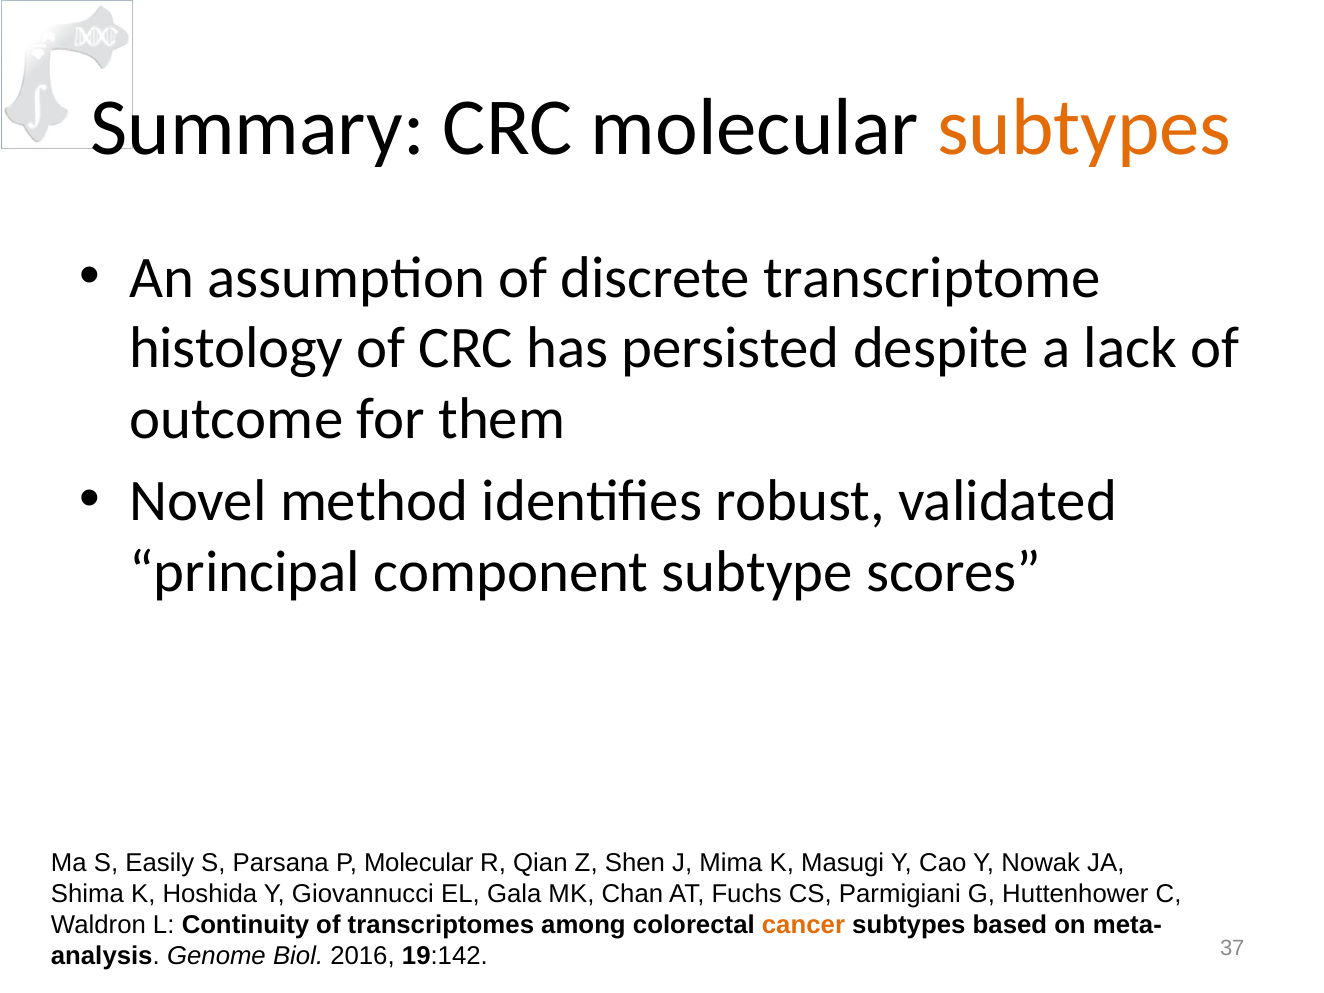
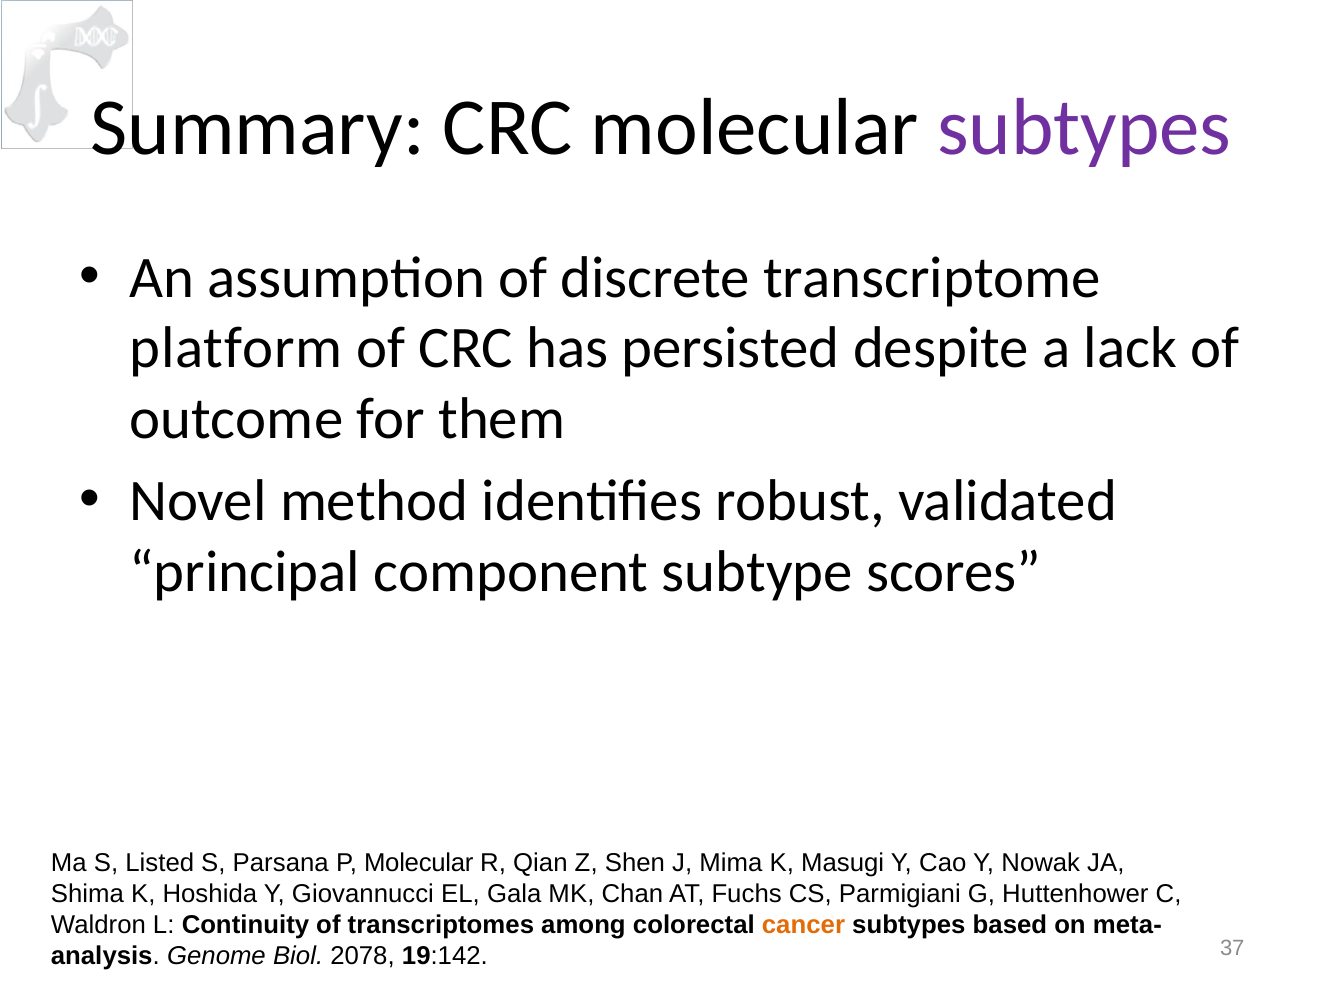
subtypes at (1084, 128) colour: orange -> purple
histology: histology -> platform
Easily: Easily -> Listed
2016: 2016 -> 2078
